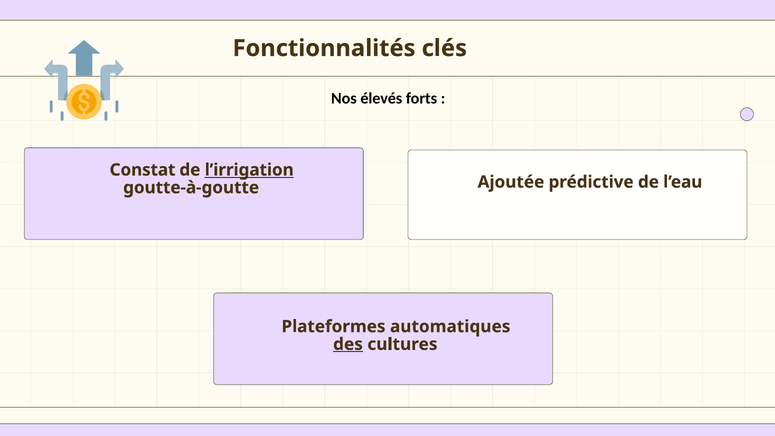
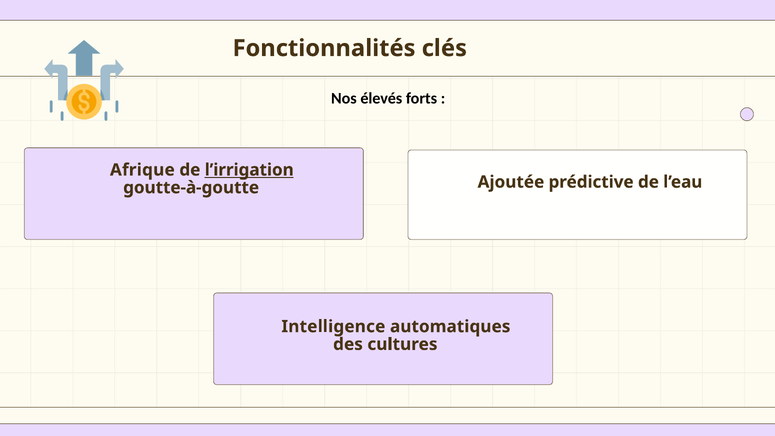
Constat: Constat -> Afrique
Plateformes: Plateformes -> Intelligence
des underline: present -> none
